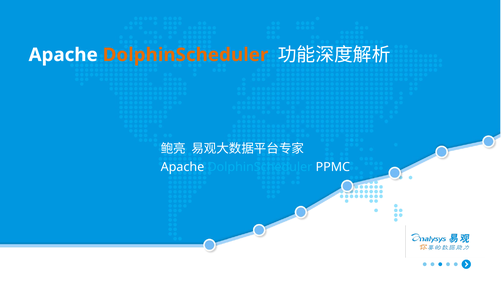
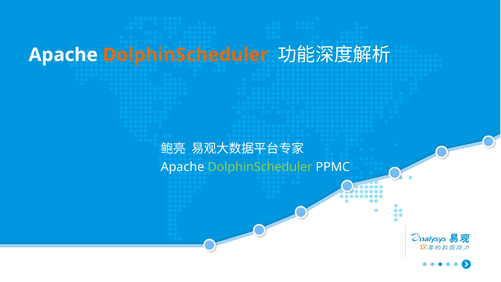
DolphinScheduler at (260, 167) colour: light blue -> light green
